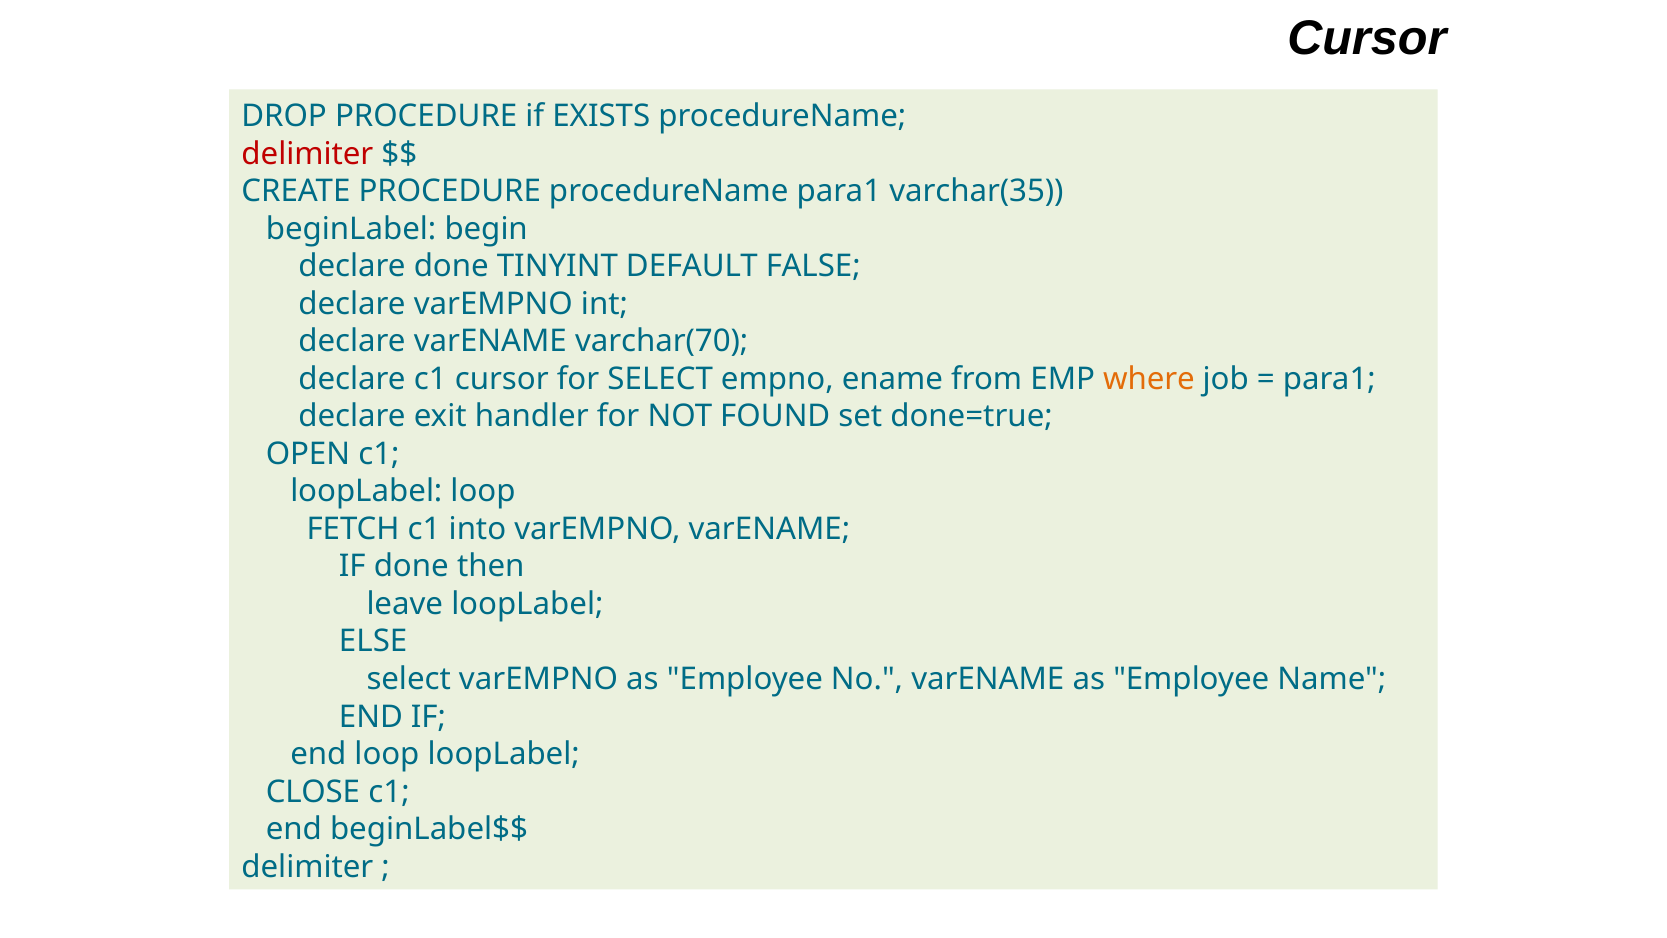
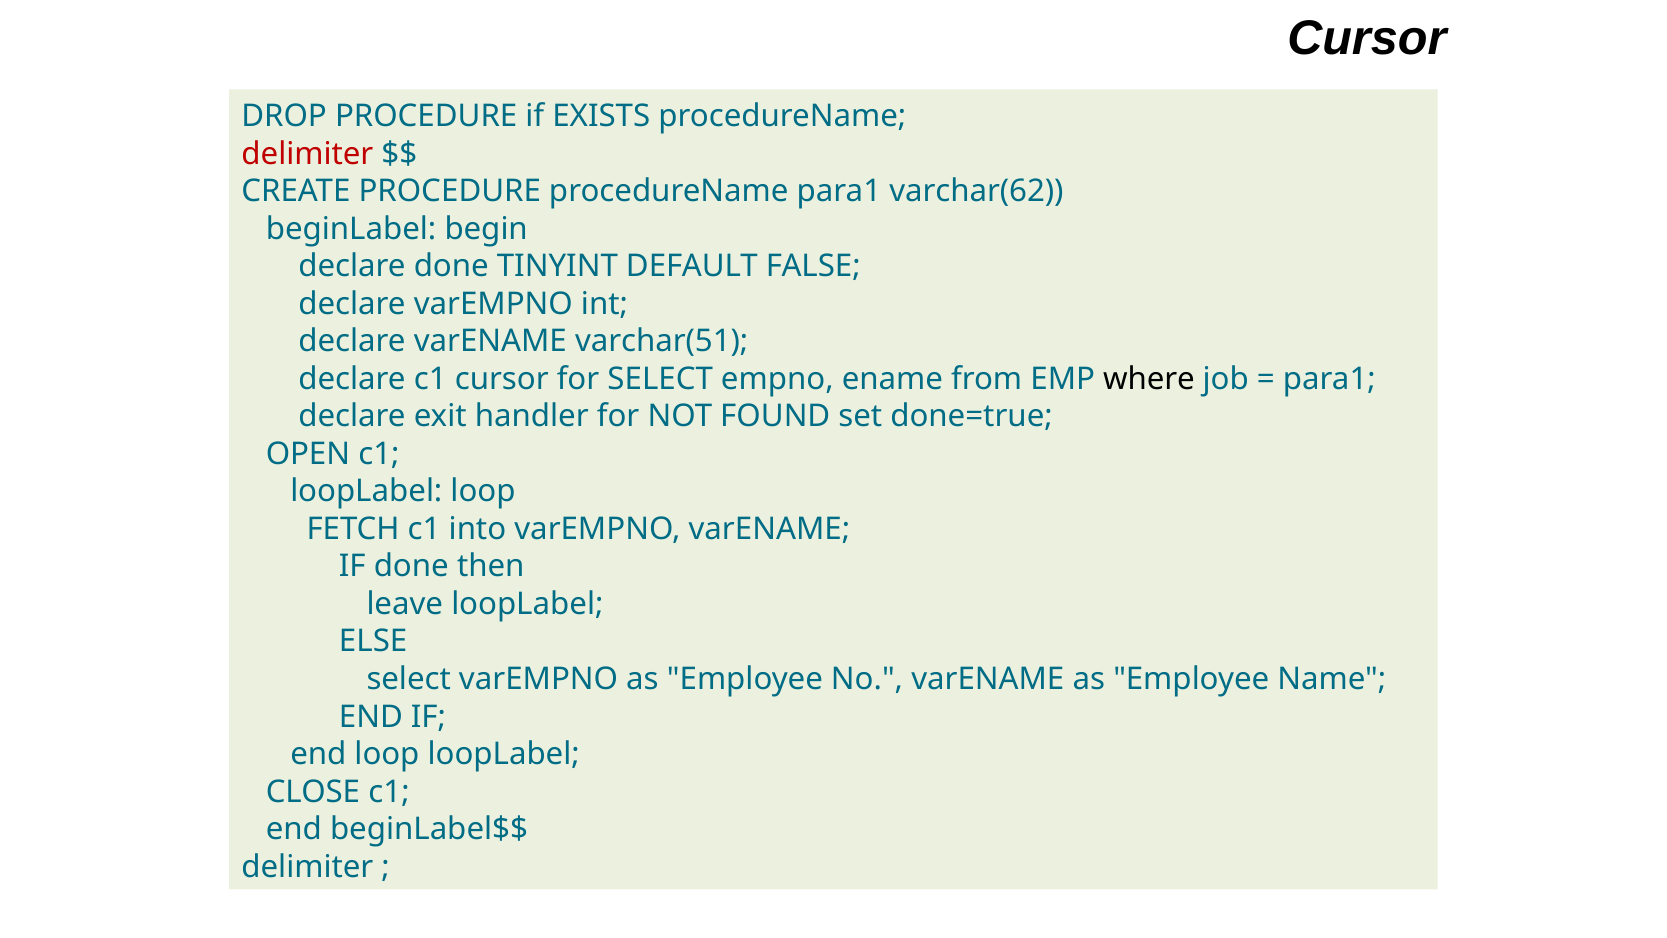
varchar(35: varchar(35 -> varchar(62
varchar(70: varchar(70 -> varchar(51
where colour: orange -> black
